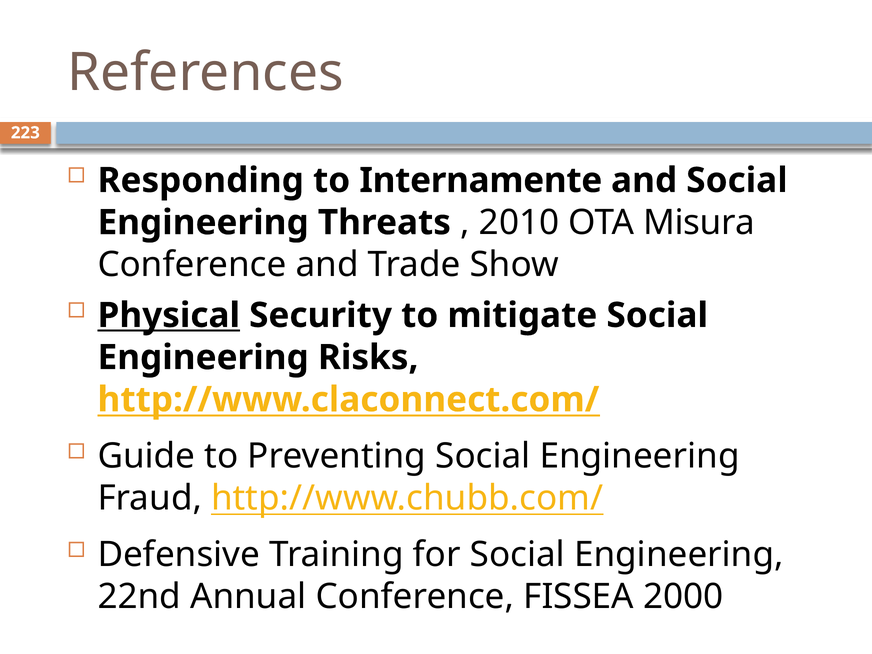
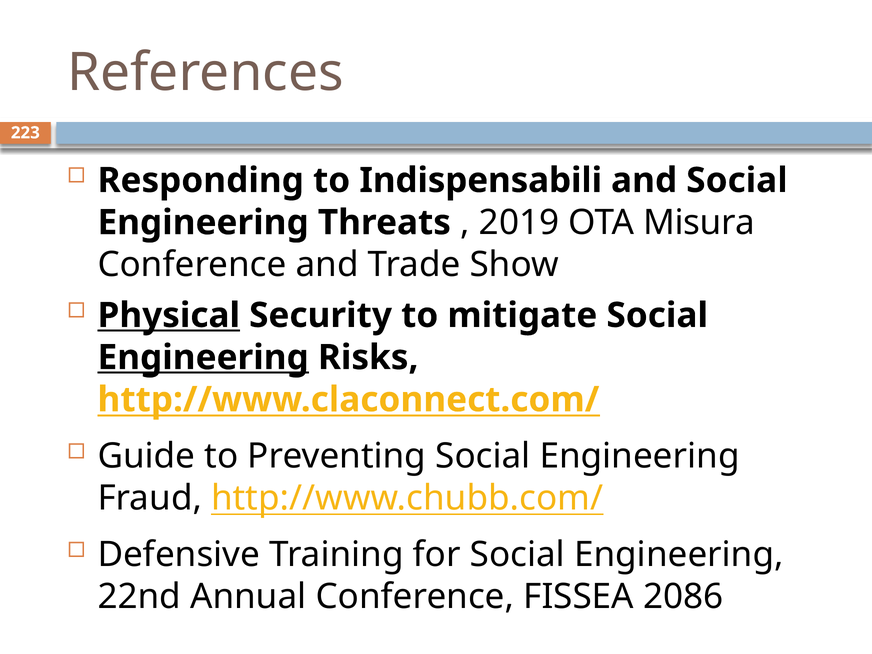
Internamente: Internamente -> Indispensabili
2010: 2010 -> 2019
Engineering at (203, 358) underline: none -> present
2000: 2000 -> 2086
